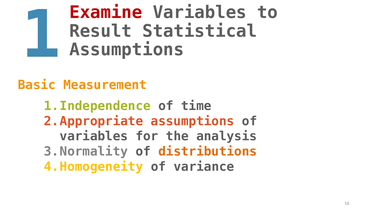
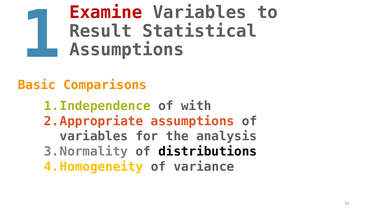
Measurement: Measurement -> Comparisons
time: time -> with
distributions colour: orange -> black
